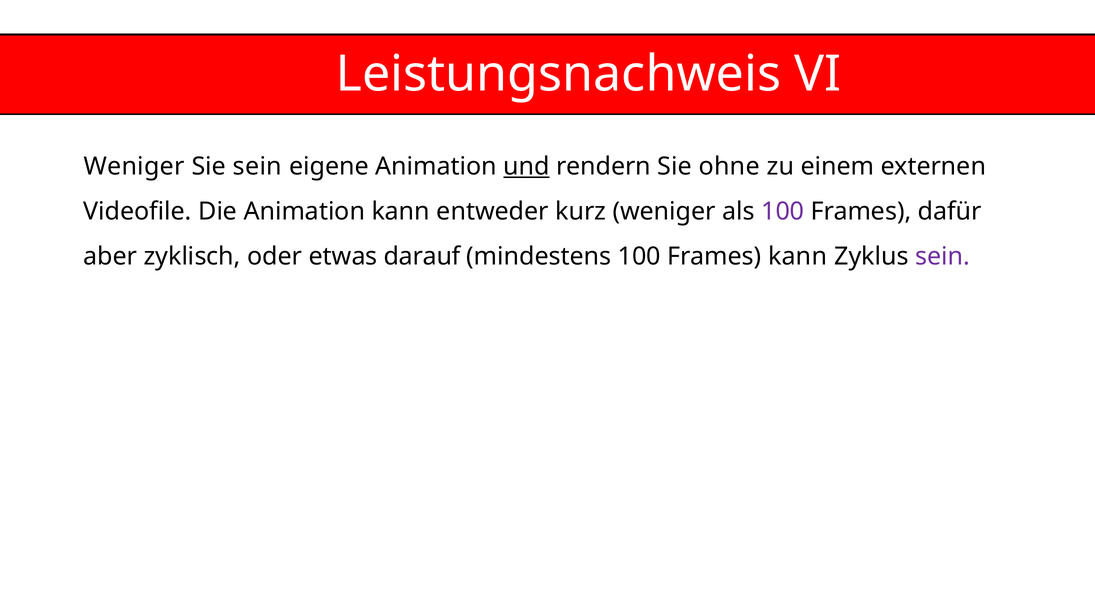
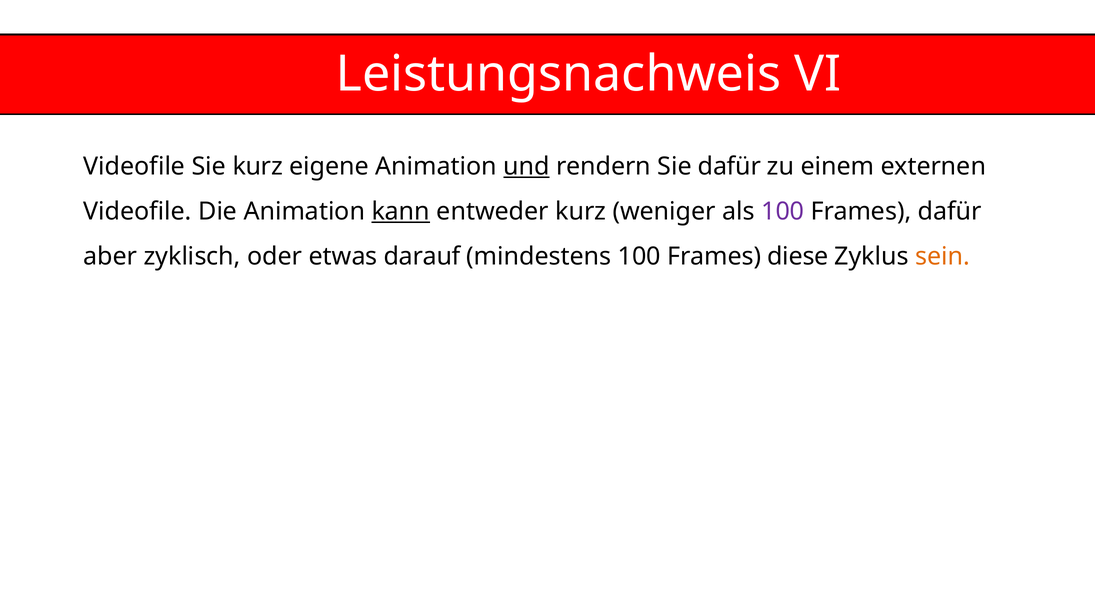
Weniger at (134, 166): Weniger -> Videofile
Sie sein: sein -> kurz
Sie ohne: ohne -> dafür
kann at (401, 211) underline: none -> present
Frames kann: kann -> diese
sein at (943, 257) colour: purple -> orange
